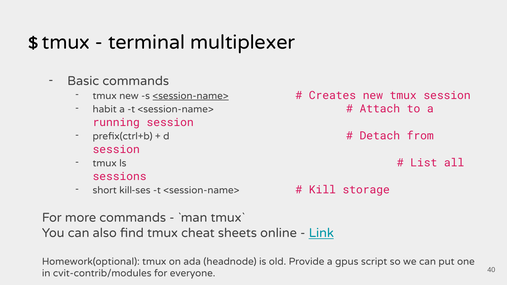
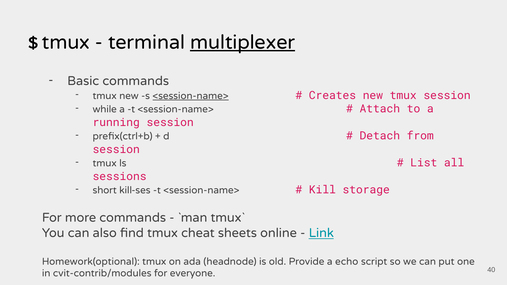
multiplexer underline: none -> present
habit: habit -> while
gpus: gpus -> echo
